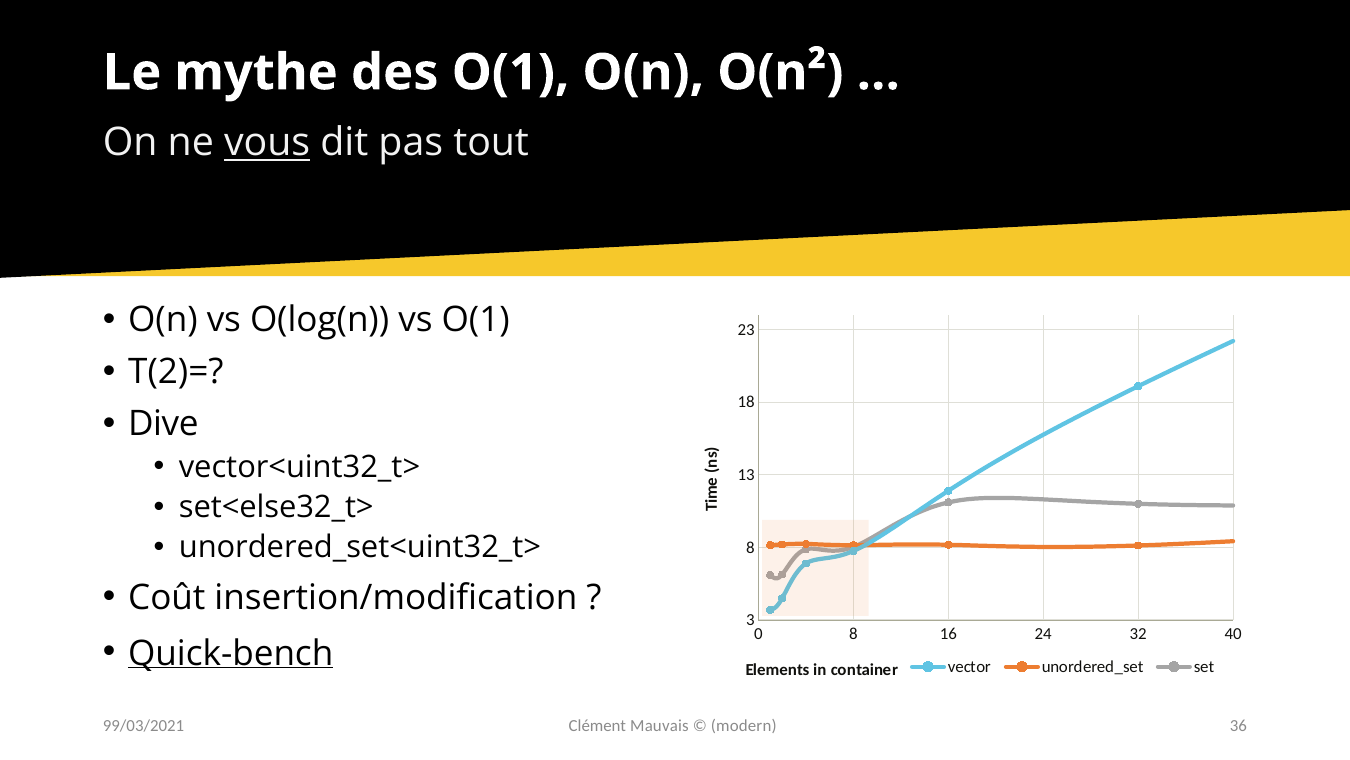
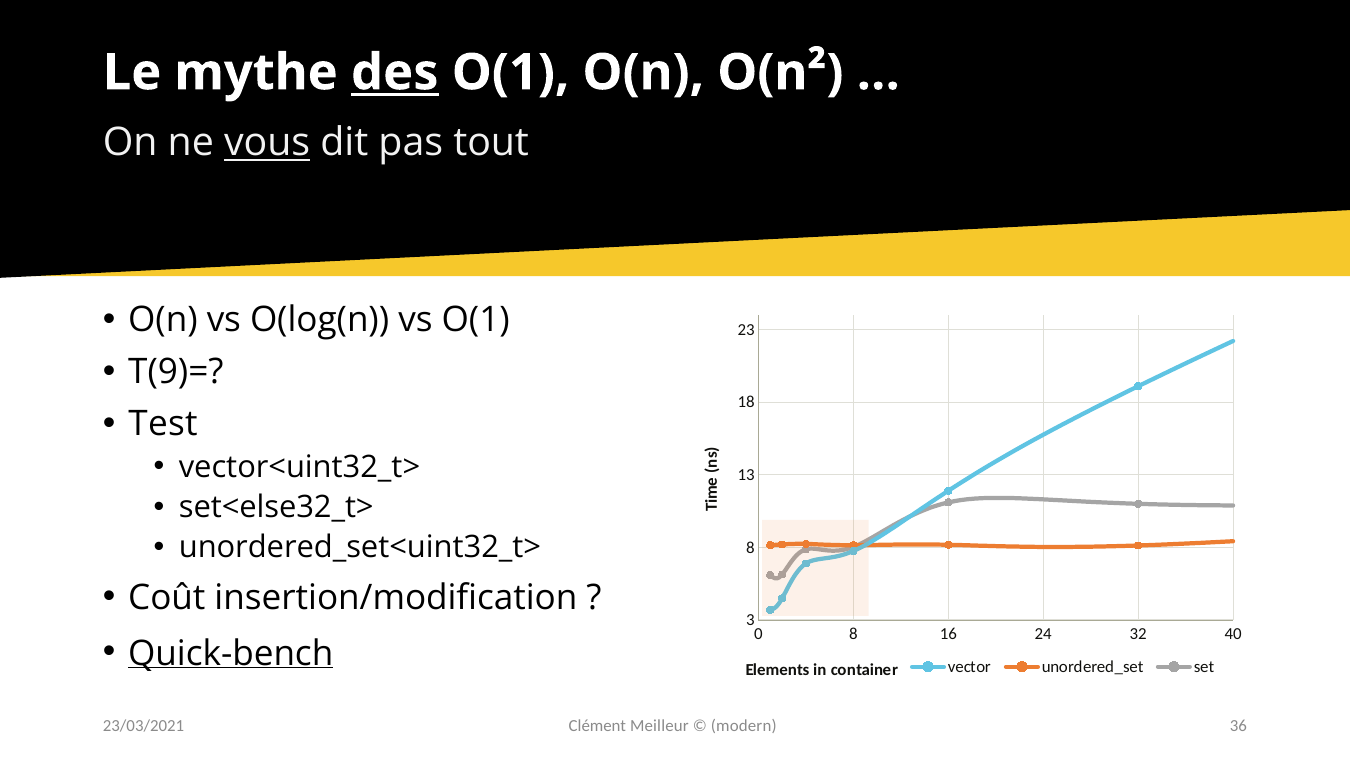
des underline: none -> present
T(2)=: T(2)= -> T(9)=
Dive: Dive -> Test
Mauvais: Mauvais -> Meilleur
99/03/2021: 99/03/2021 -> 23/03/2021
